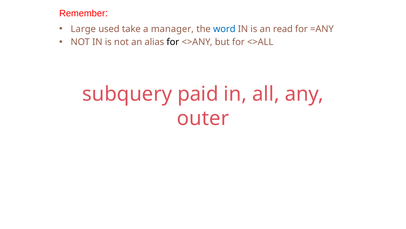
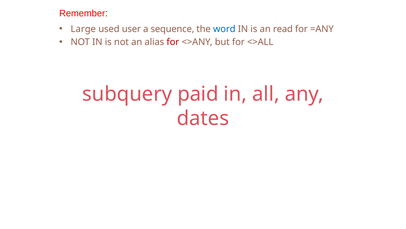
take: take -> user
manager: manager -> sequence
for at (173, 42) colour: black -> red
outer: outer -> dates
